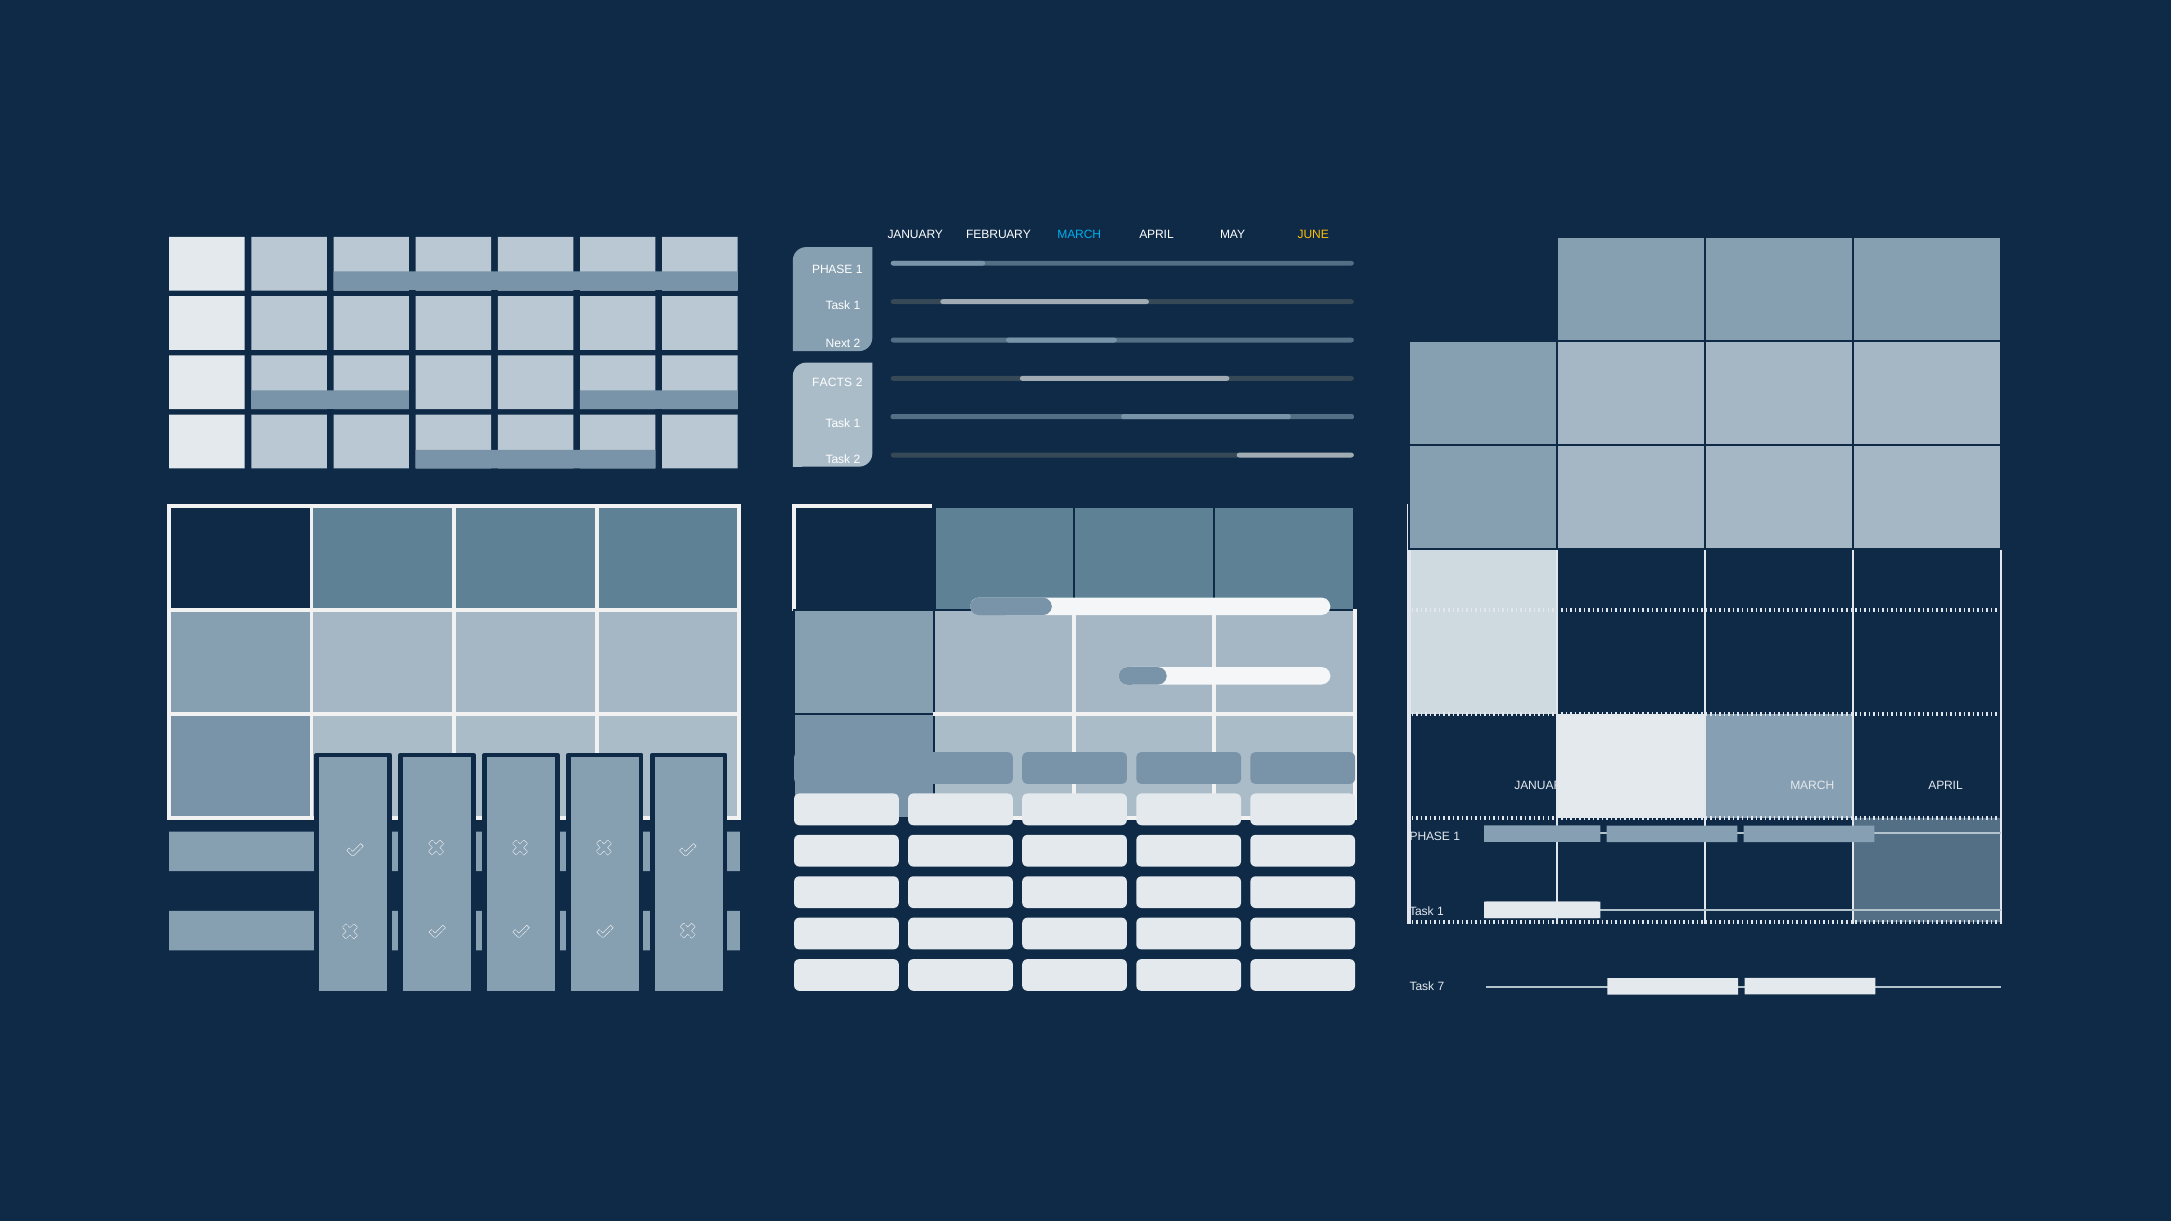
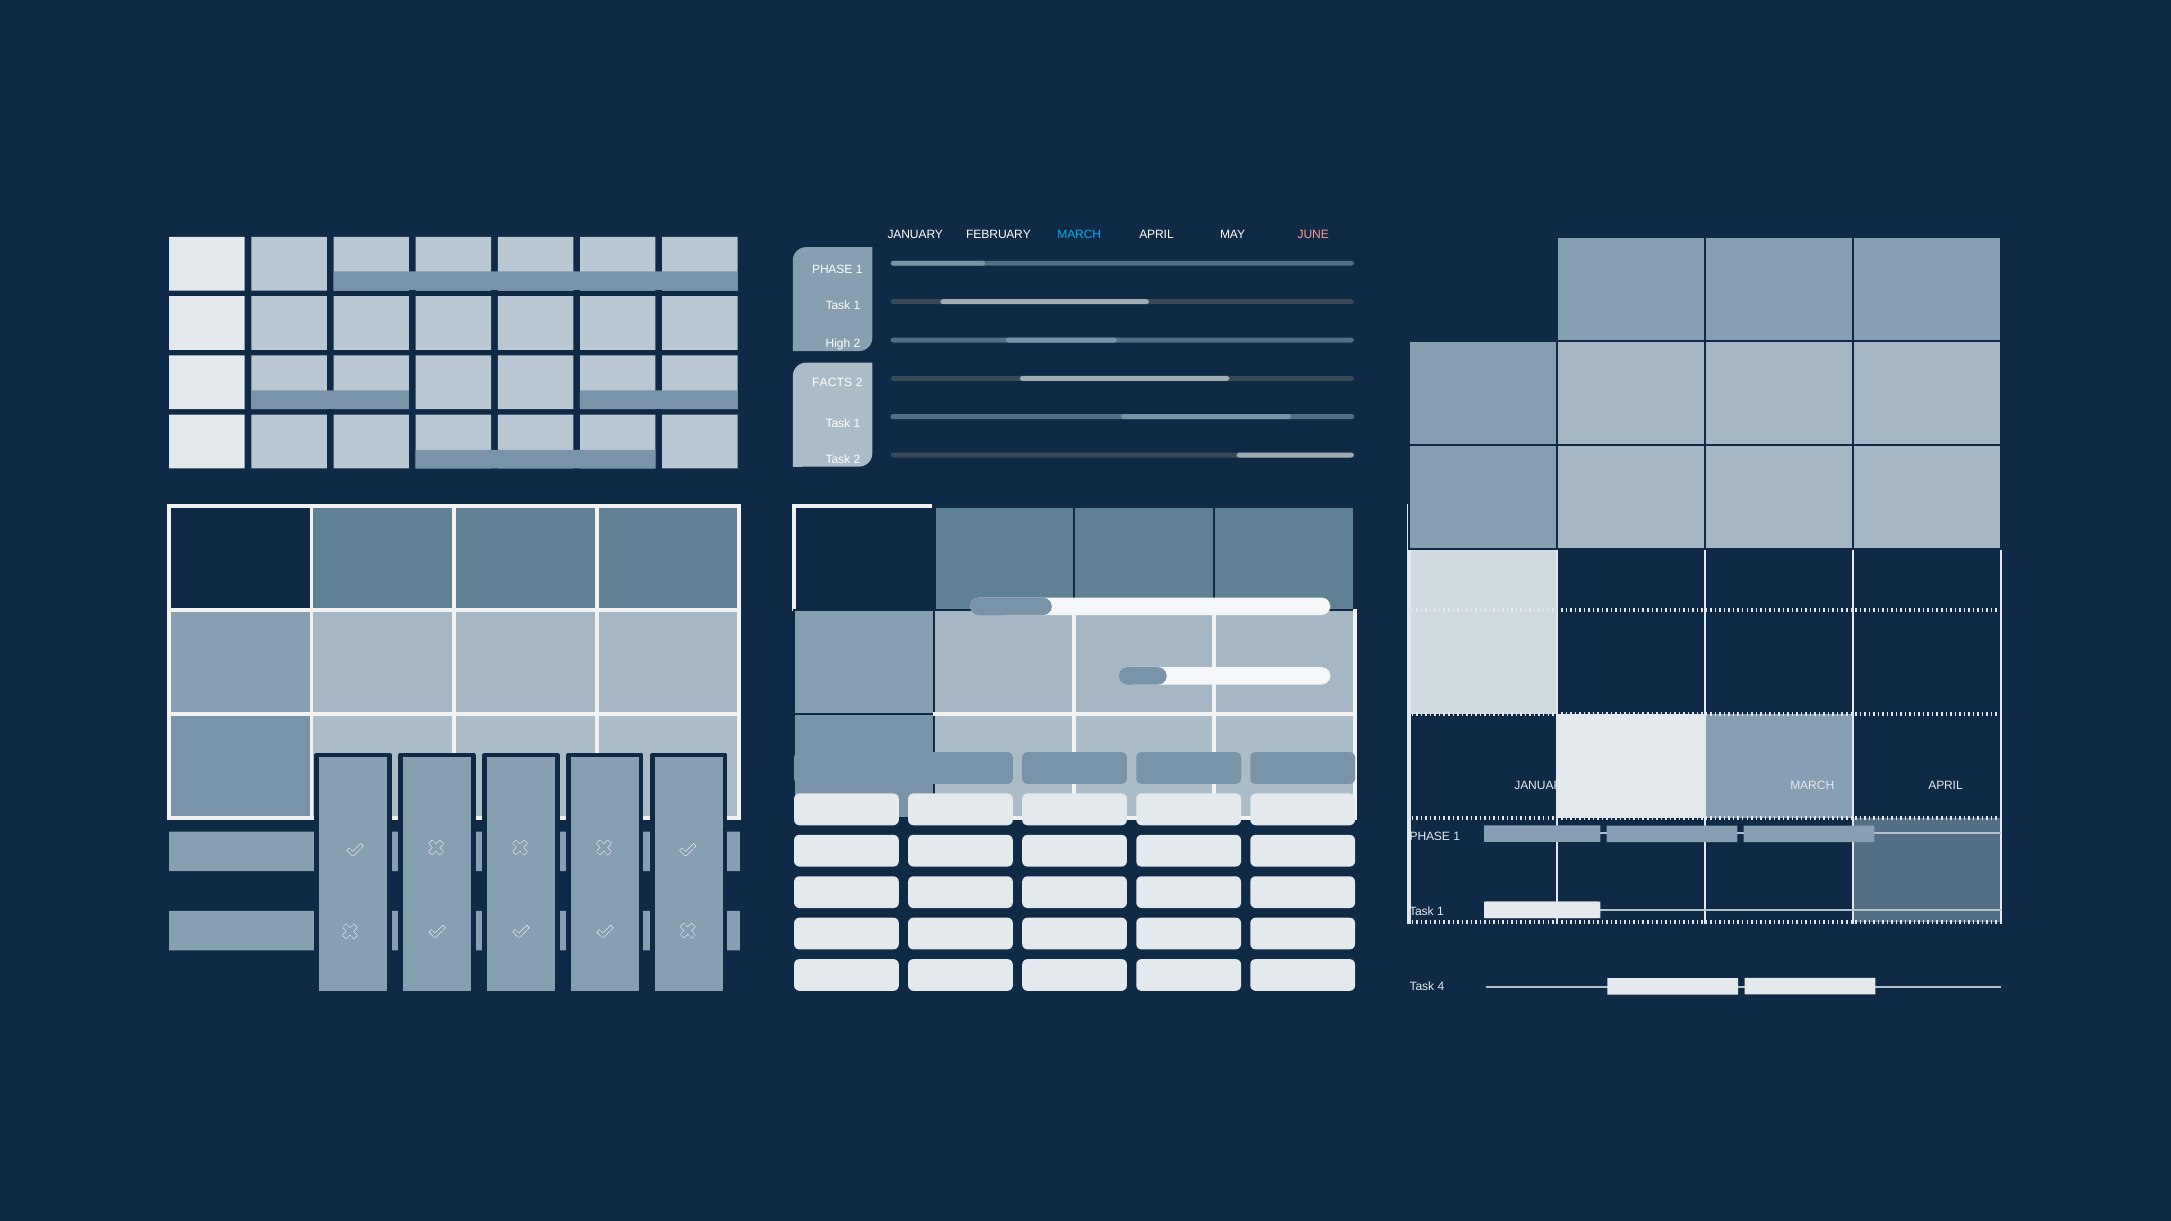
JUNE colour: yellow -> pink
Next: Next -> High
7: 7 -> 4
